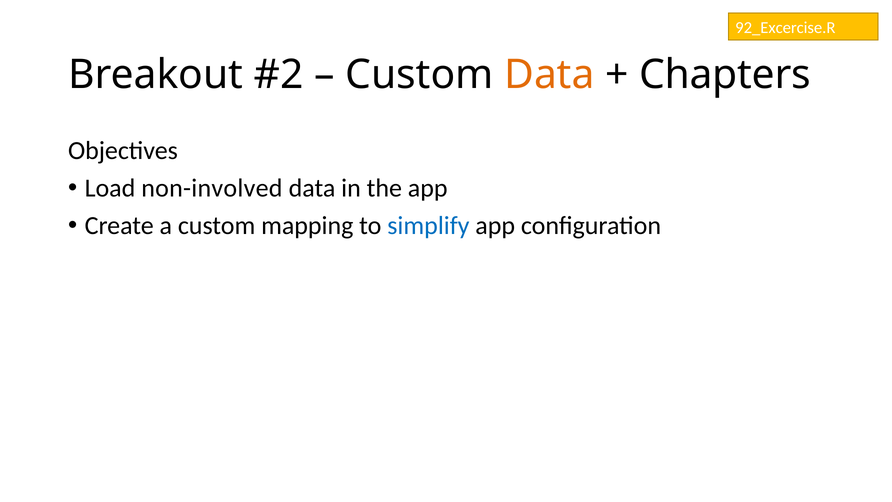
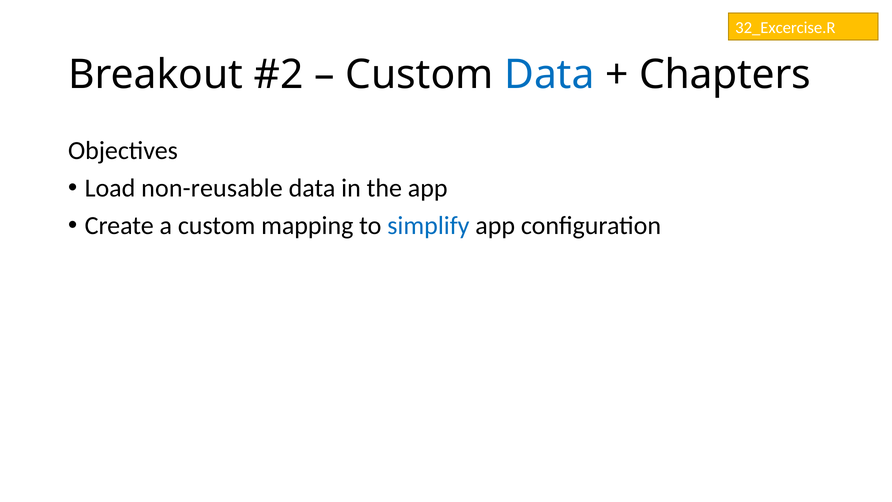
92_Excercise.R: 92_Excercise.R -> 32_Excercise.R
Data at (549, 75) colour: orange -> blue
non-involved: non-involved -> non-reusable
